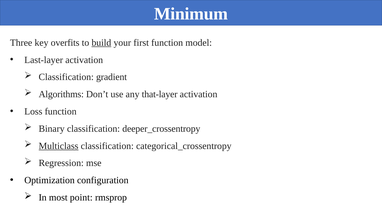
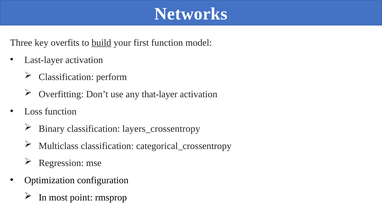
Minimum: Minimum -> Networks
gradient: gradient -> perform
Algorithms: Algorithms -> Overfitting
deeper_crossentropy: deeper_crossentropy -> layers_crossentropy
Multiclass underline: present -> none
